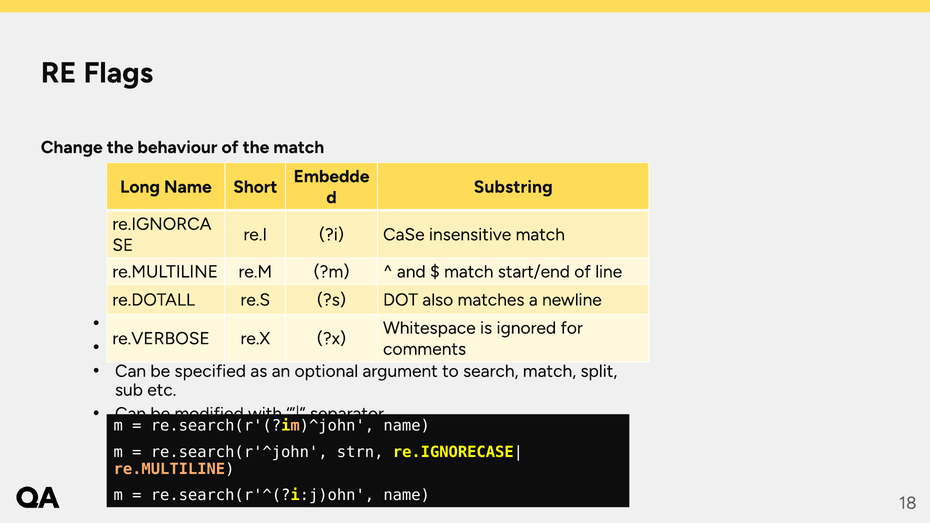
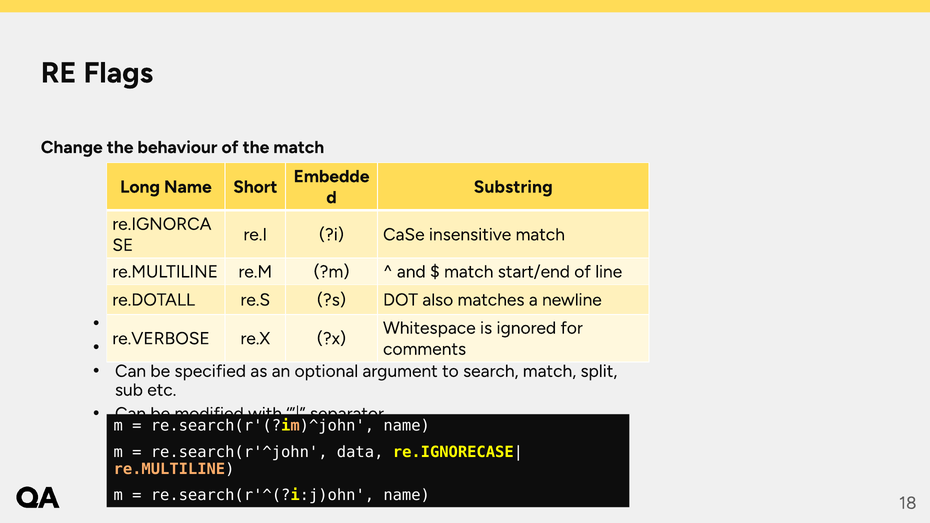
strn: strn -> data
